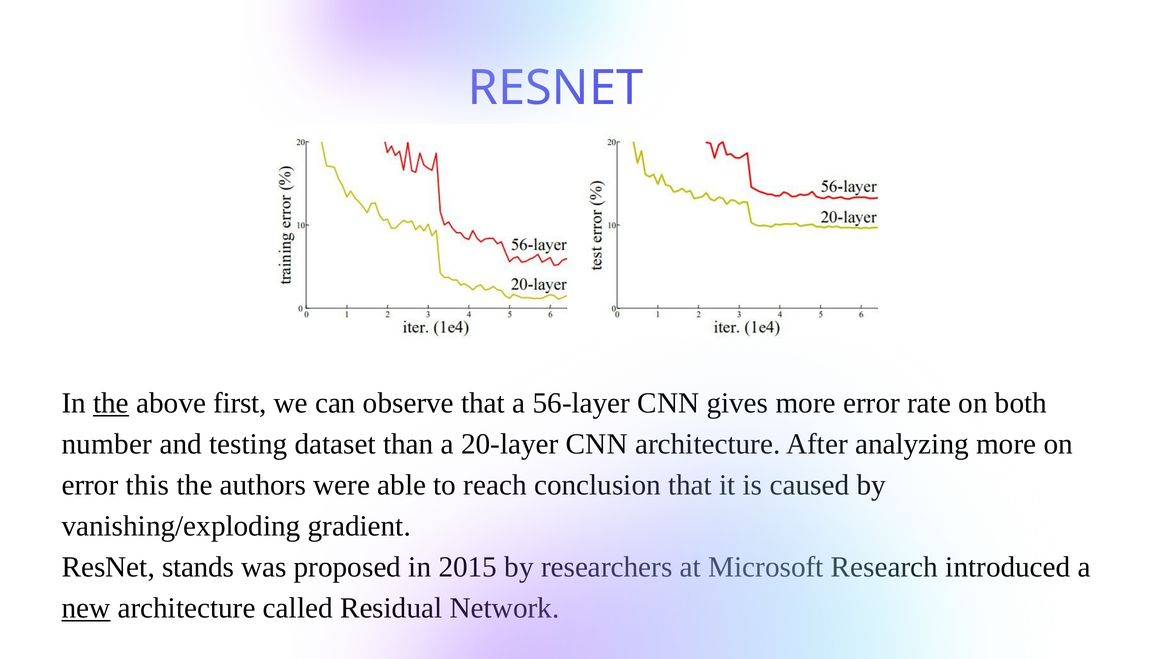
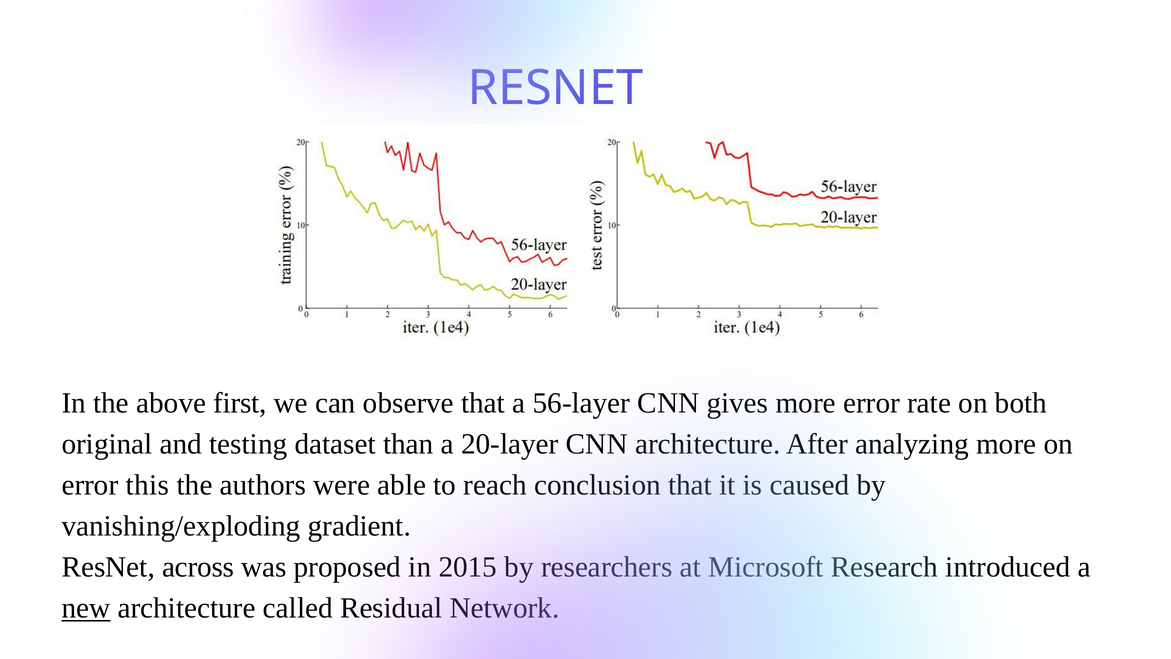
the at (111, 403) underline: present -> none
number: number -> original
stands: stands -> across
